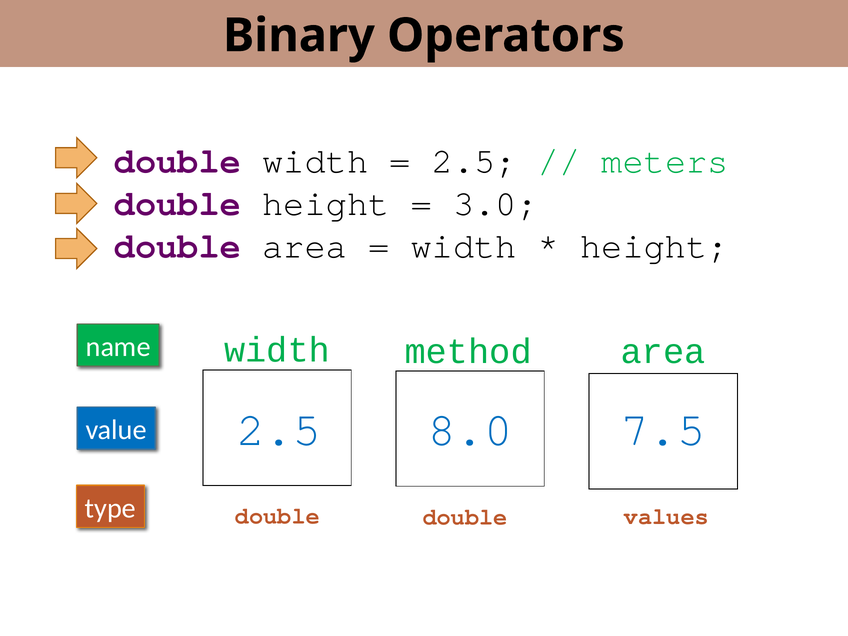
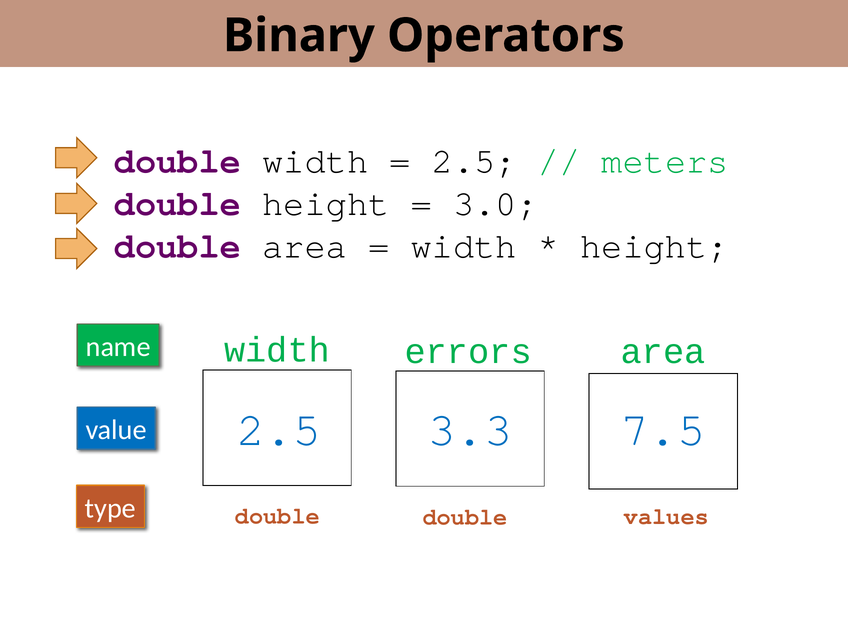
method: method -> errors
8.0: 8.0 -> 3.3
